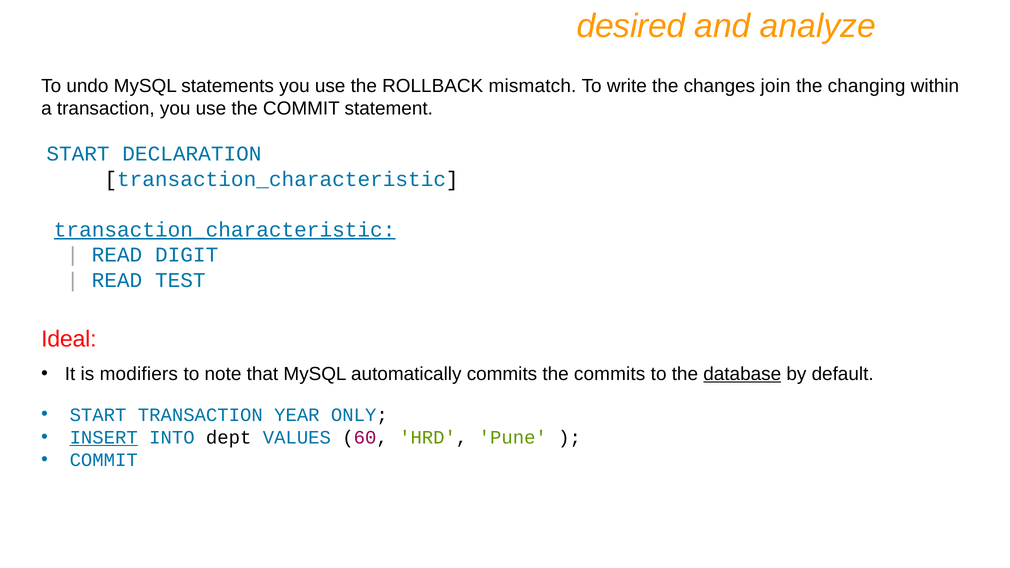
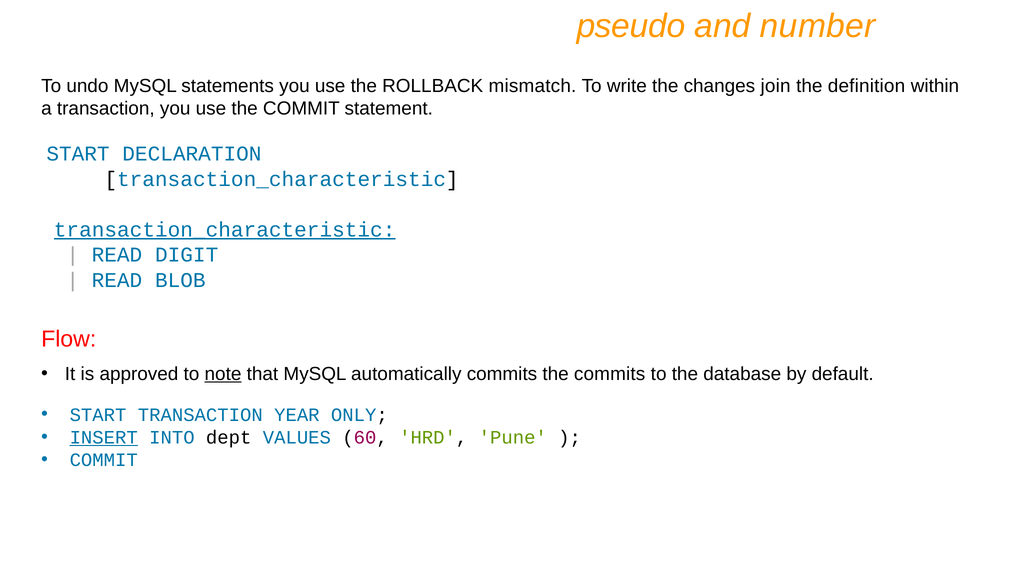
desired: desired -> pseudo
analyze: analyze -> number
changing: changing -> definition
TEST: TEST -> BLOB
Ideal: Ideal -> Flow
modifiers: modifiers -> approved
note underline: none -> present
database underline: present -> none
